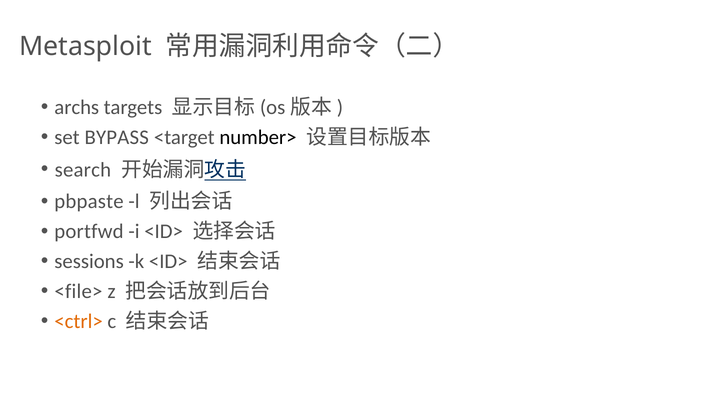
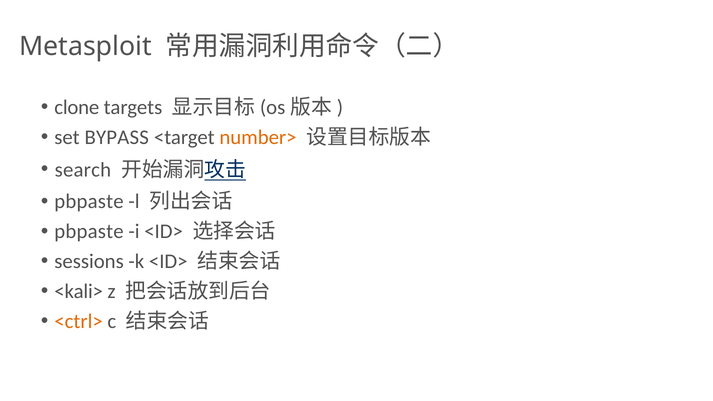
archs: archs -> clone
number> colour: black -> orange
portfwd at (89, 232): portfwd -> pbpaste
<file>: <file> -> <kali>
